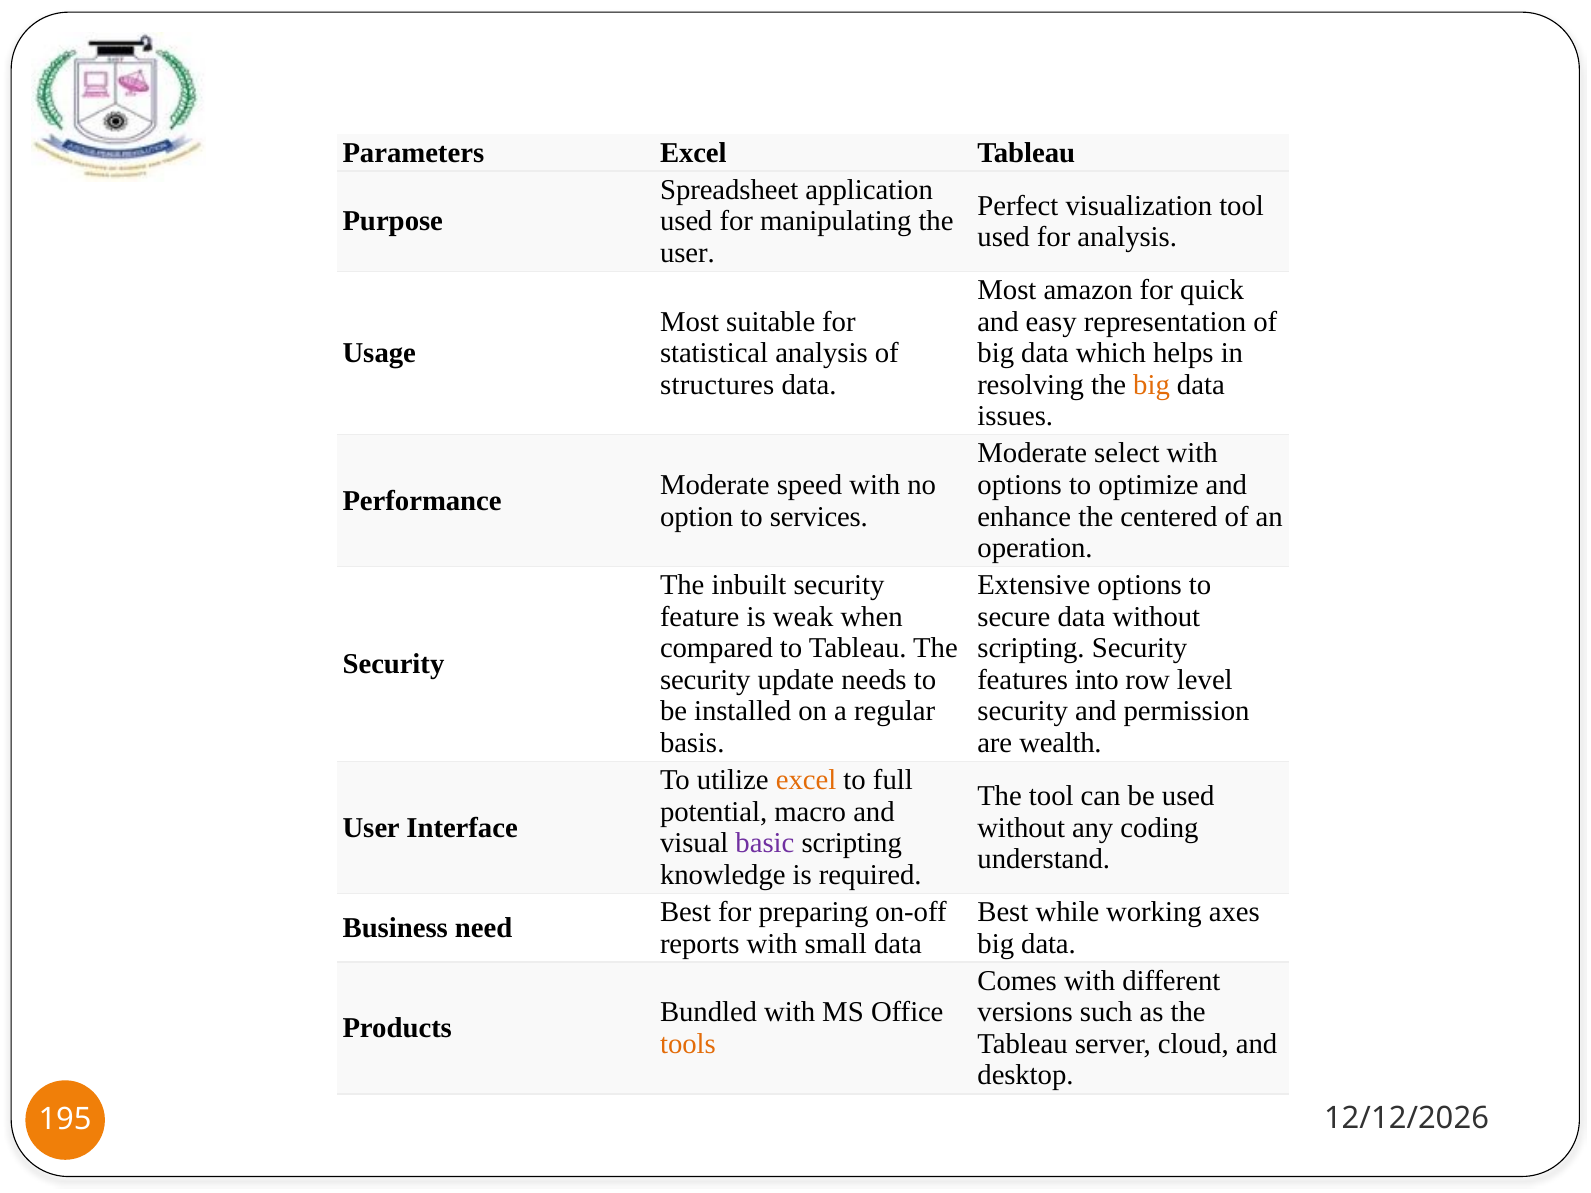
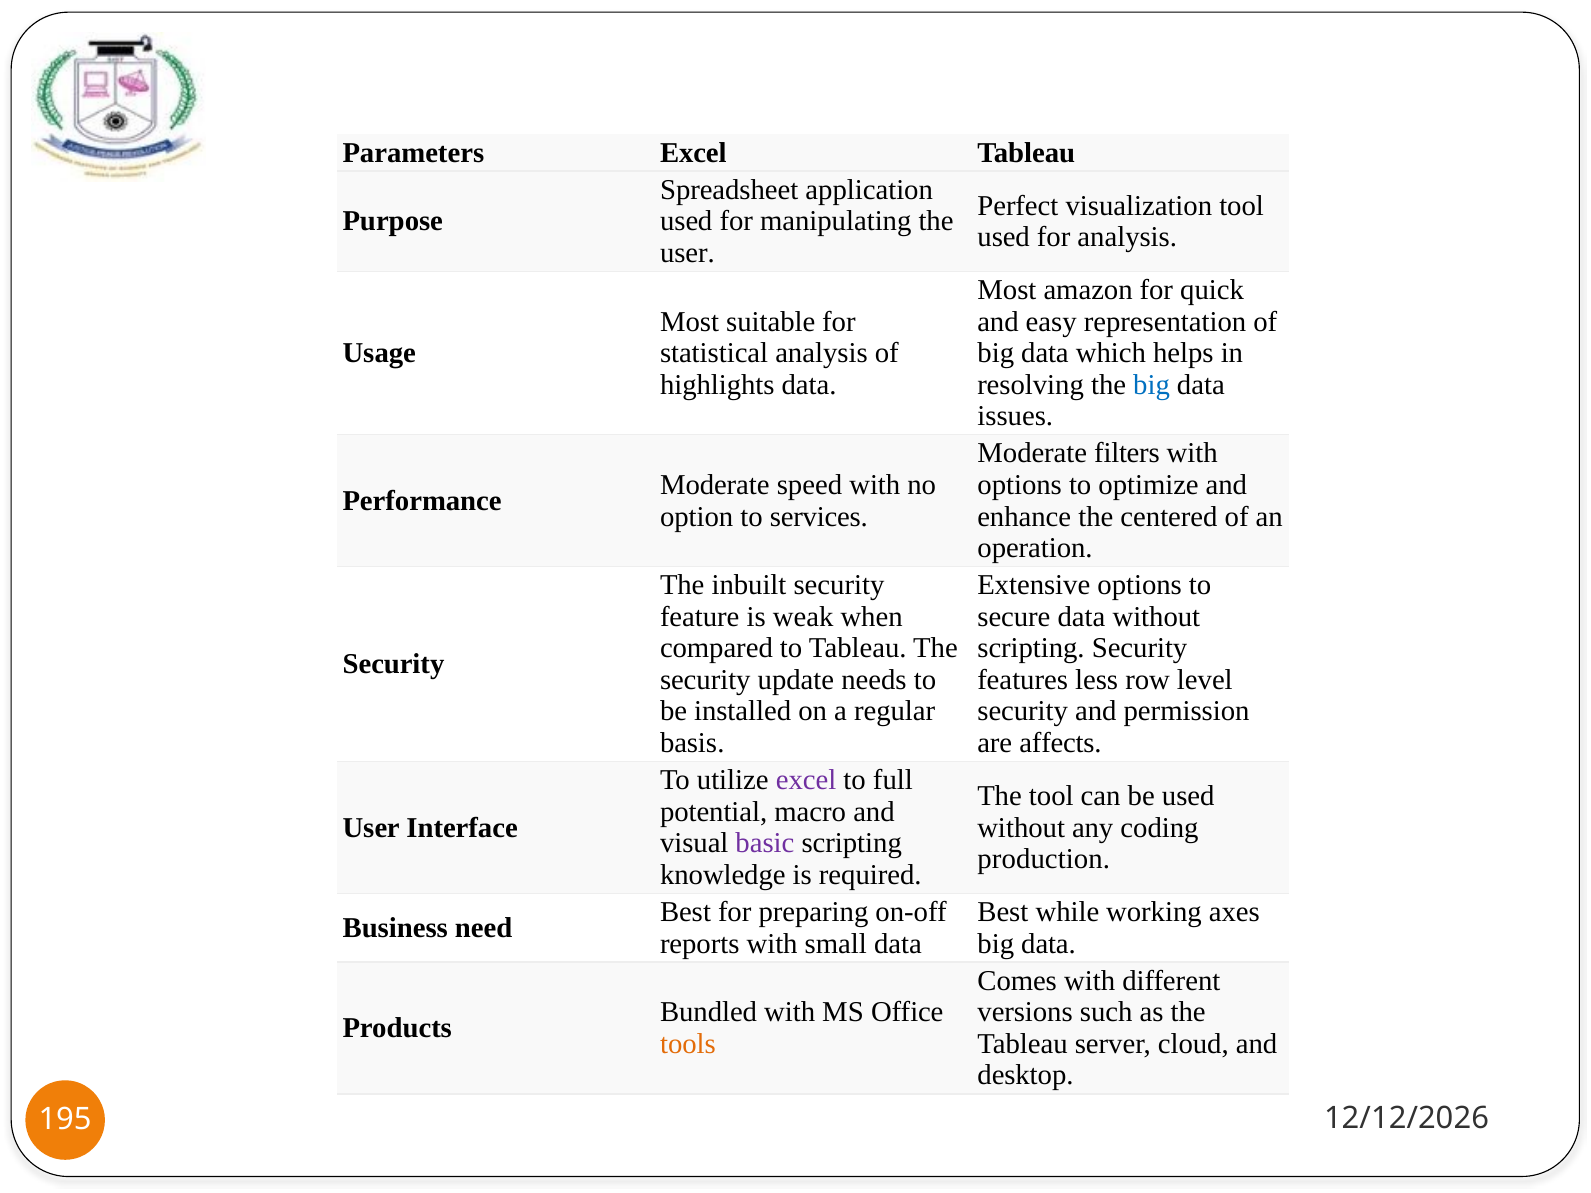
structures: structures -> highlights
big at (1152, 385) colour: orange -> blue
select: select -> filters
into: into -> less
wealth: wealth -> affects
excel at (806, 780) colour: orange -> purple
understand: understand -> production
